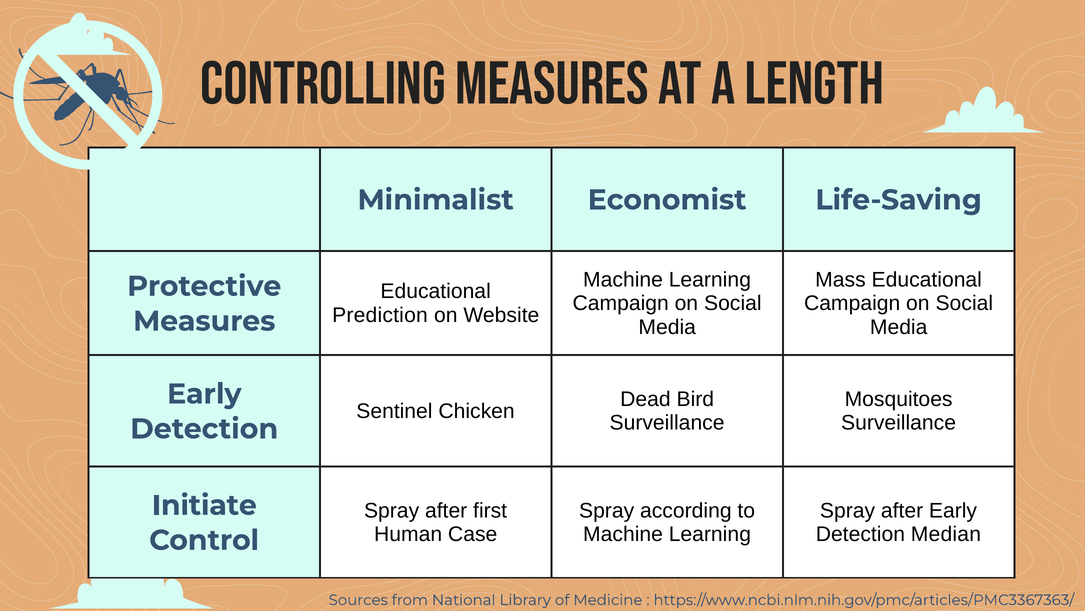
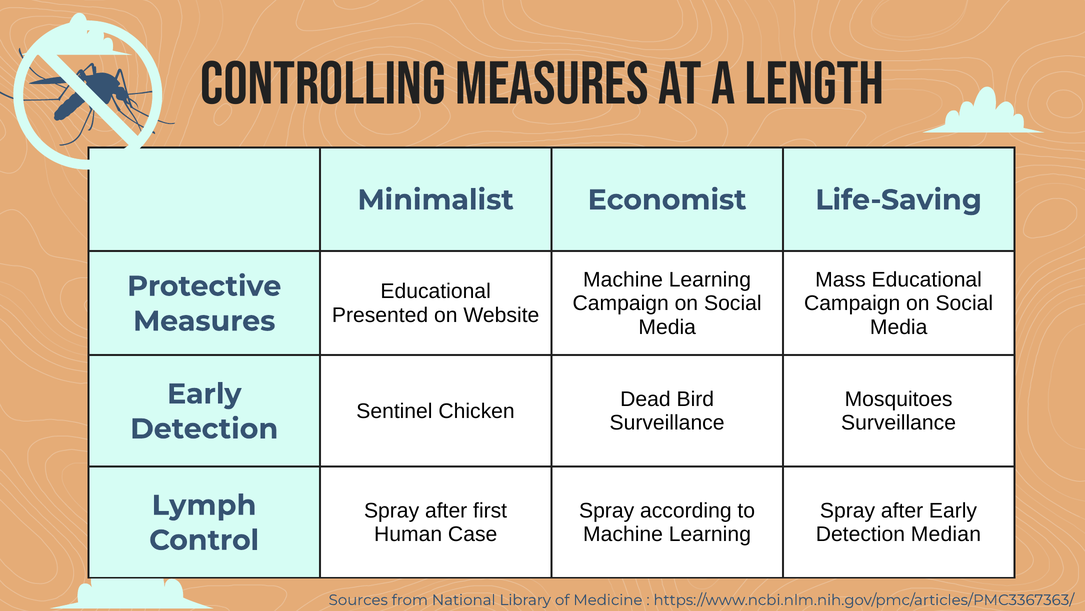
Prediction: Prediction -> Presented
Initiate: Initiate -> Lymph
